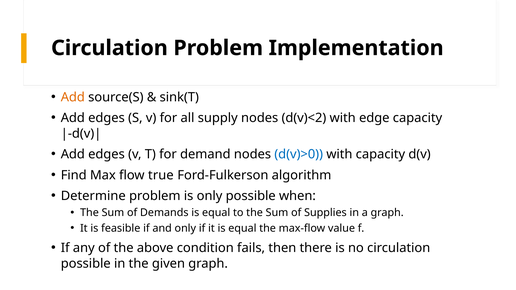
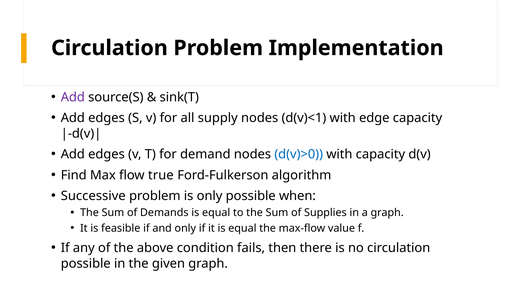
Add at (73, 97) colour: orange -> purple
d(v)<2: d(v)<2 -> d(v)<1
Determine: Determine -> Successive
